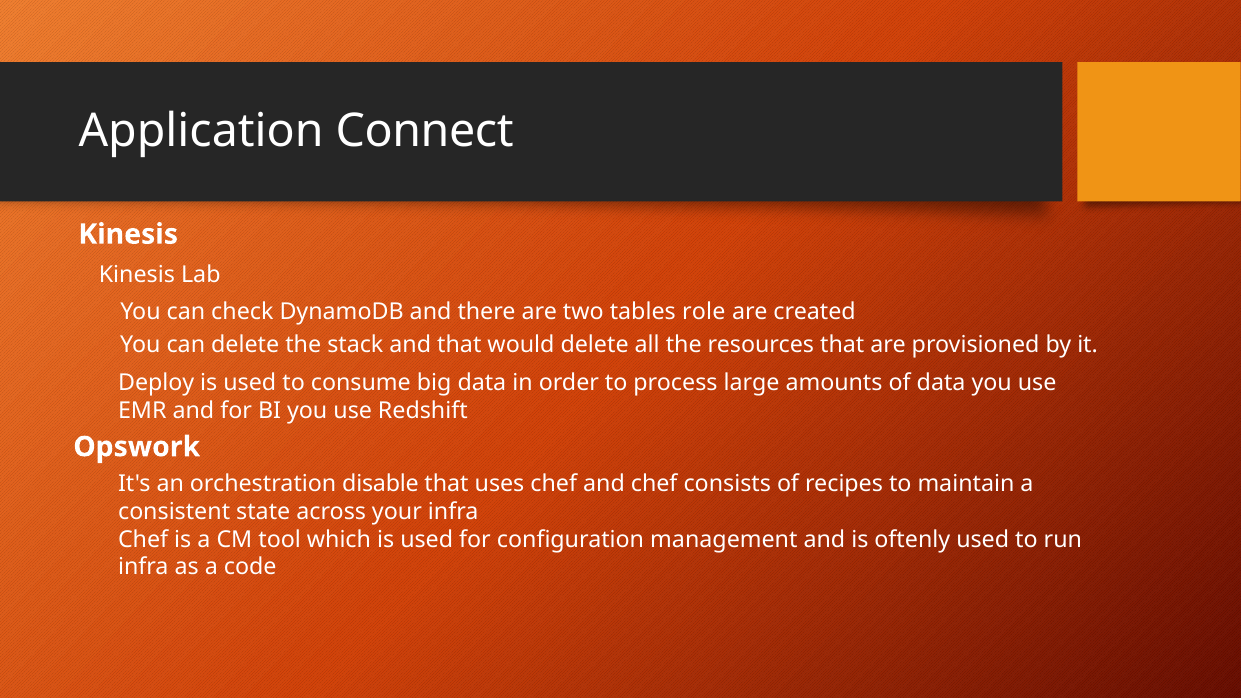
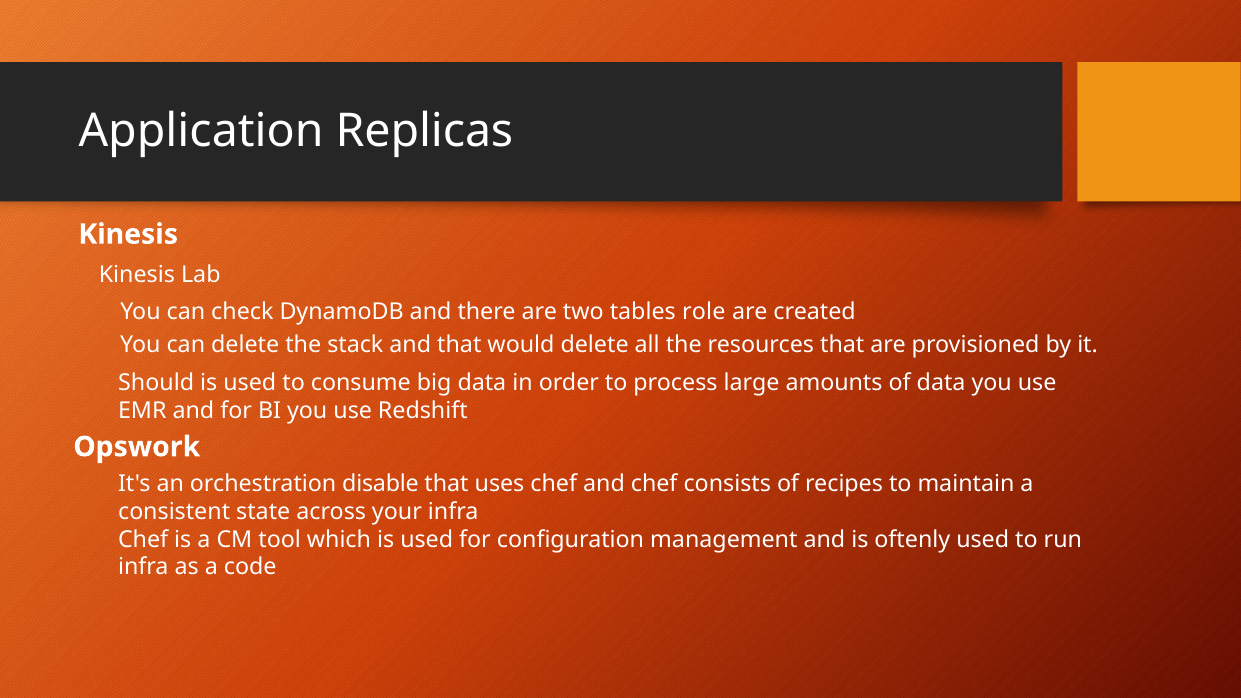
Connect: Connect -> Replicas
Deploy: Deploy -> Should
